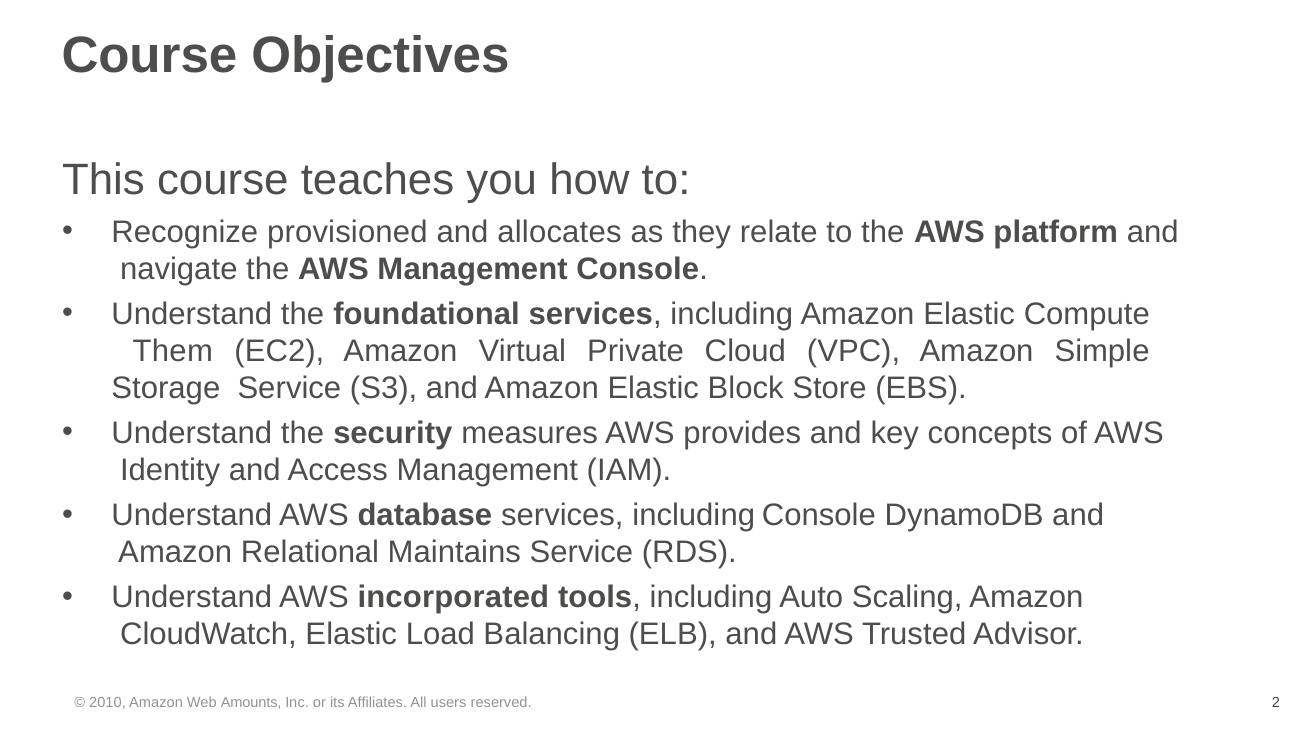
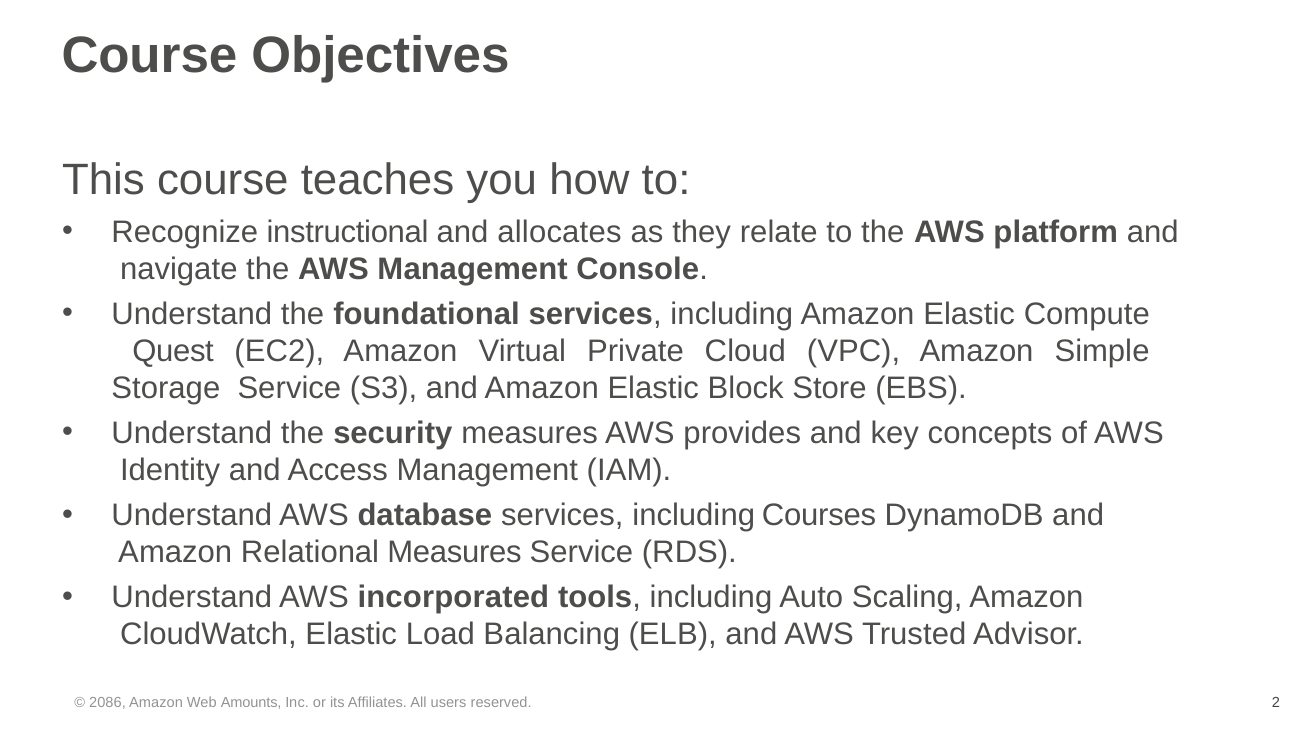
provisioned: provisioned -> instructional
Them: Them -> Quest
including Console: Console -> Courses
Relational Maintains: Maintains -> Measures
2010: 2010 -> 2086
